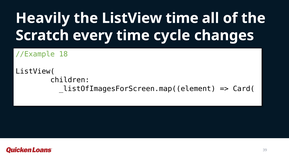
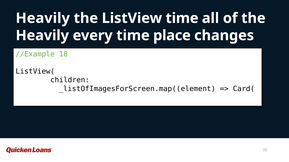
Scratch at (42, 36): Scratch -> Heavily
cycle: cycle -> place
